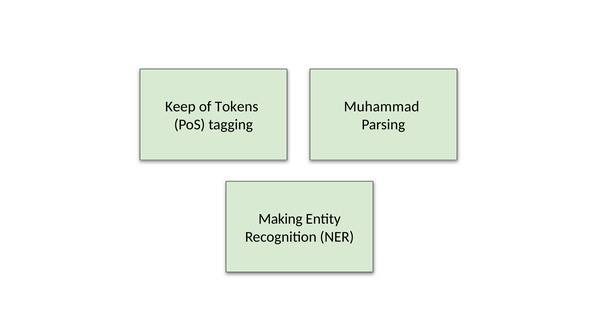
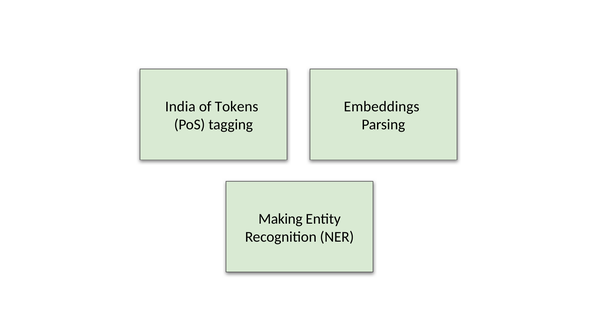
Keep: Keep -> India
Muhammad: Muhammad -> Embeddings
